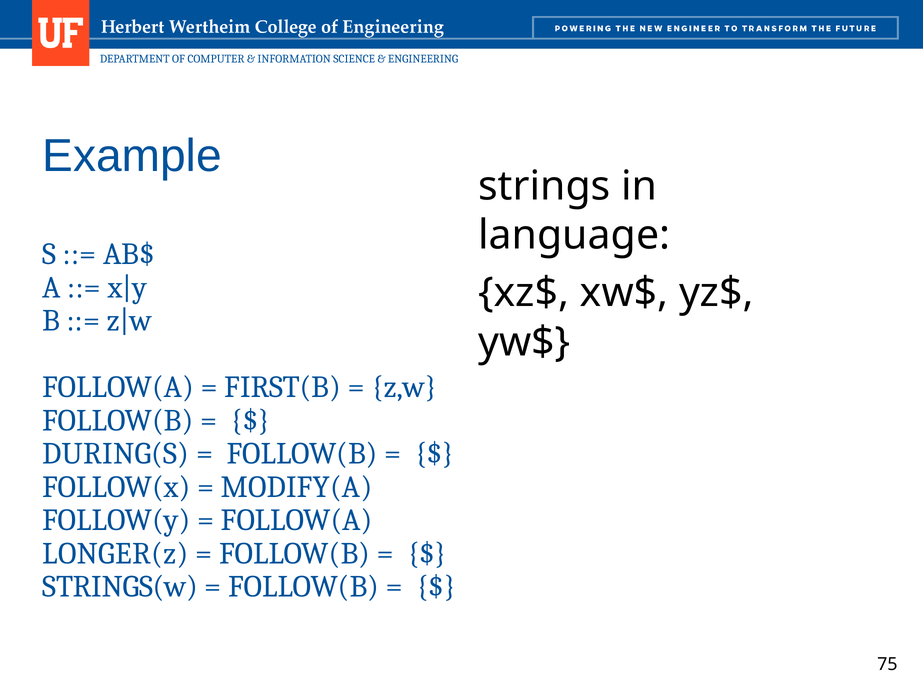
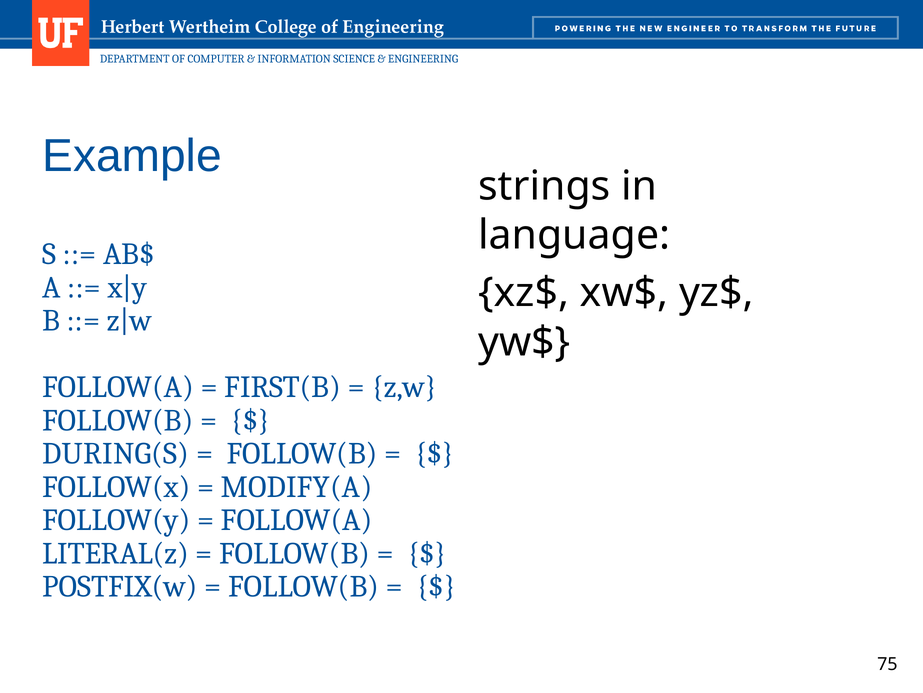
LONGER(z: LONGER(z -> LITERAL(z
STRINGS(w: STRINGS(w -> POSTFIX(w
